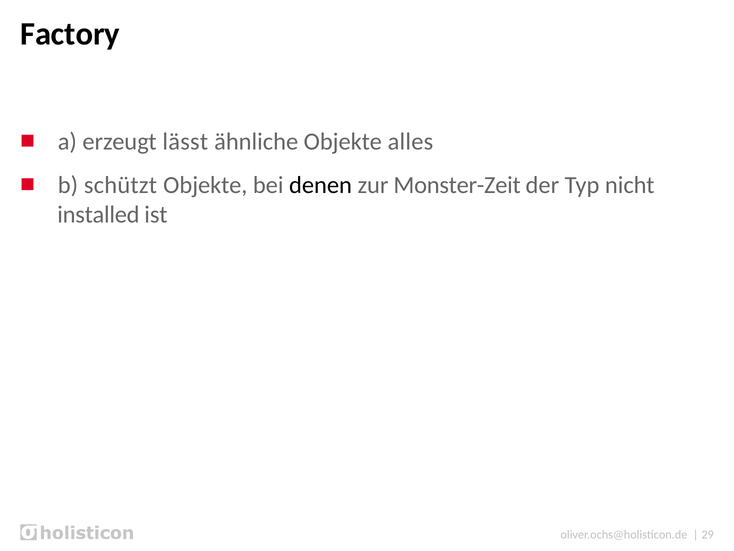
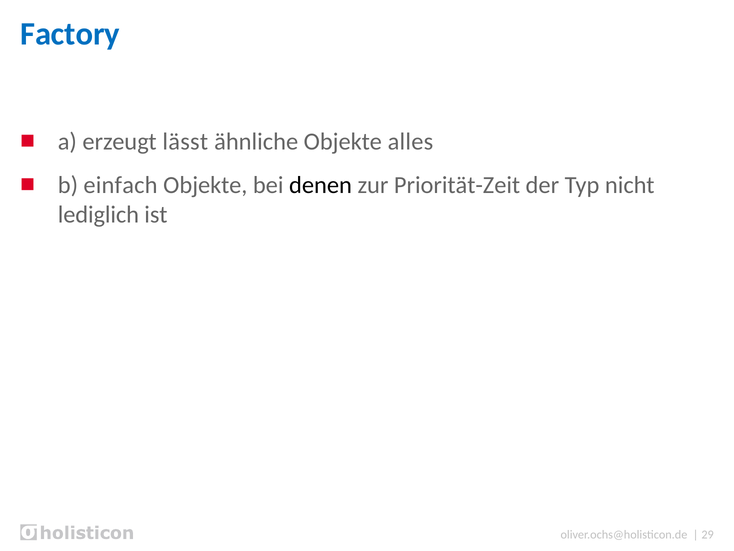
Factory colour: black -> blue
schützt: schützt -> einfach
Monster-Zeit: Monster-Zeit -> Priorität-Zeit
installed: installed -> lediglich
